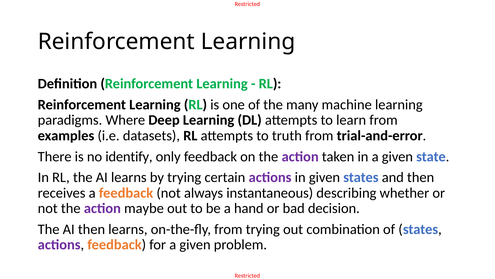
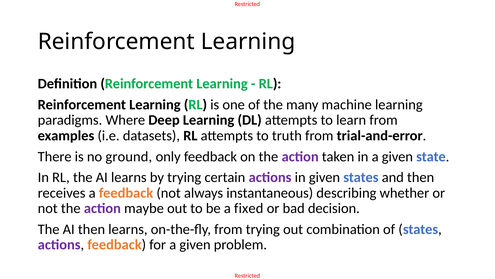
identify: identify -> ground
hand: hand -> fixed
